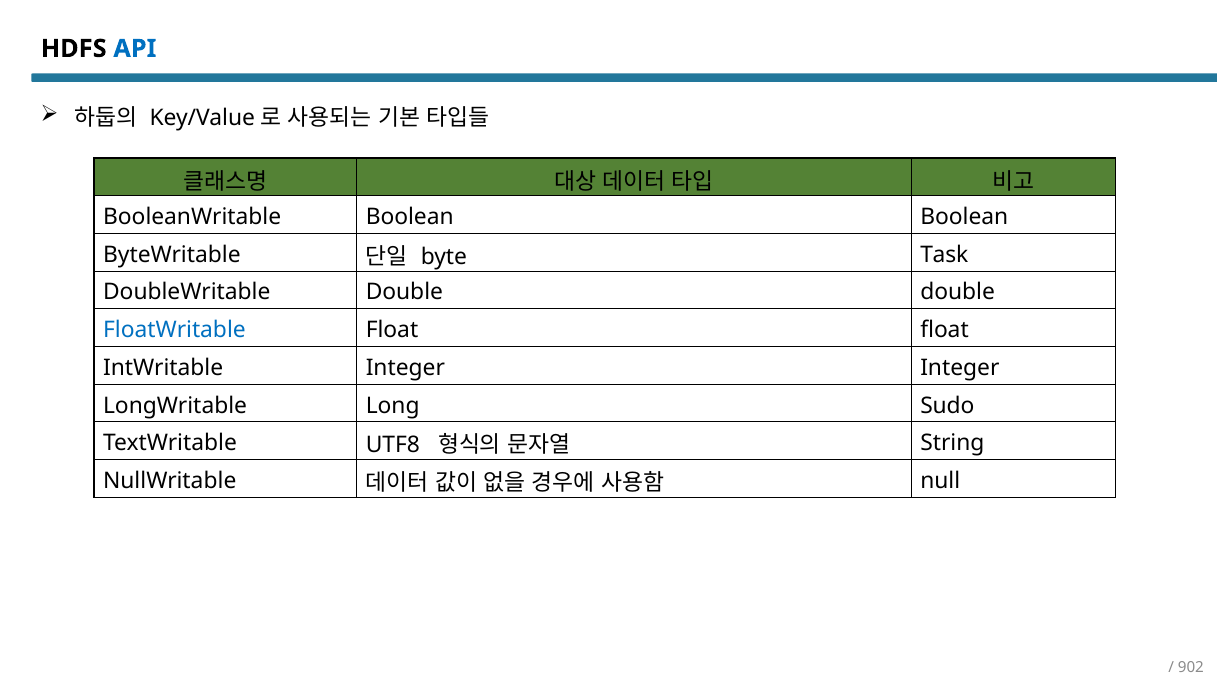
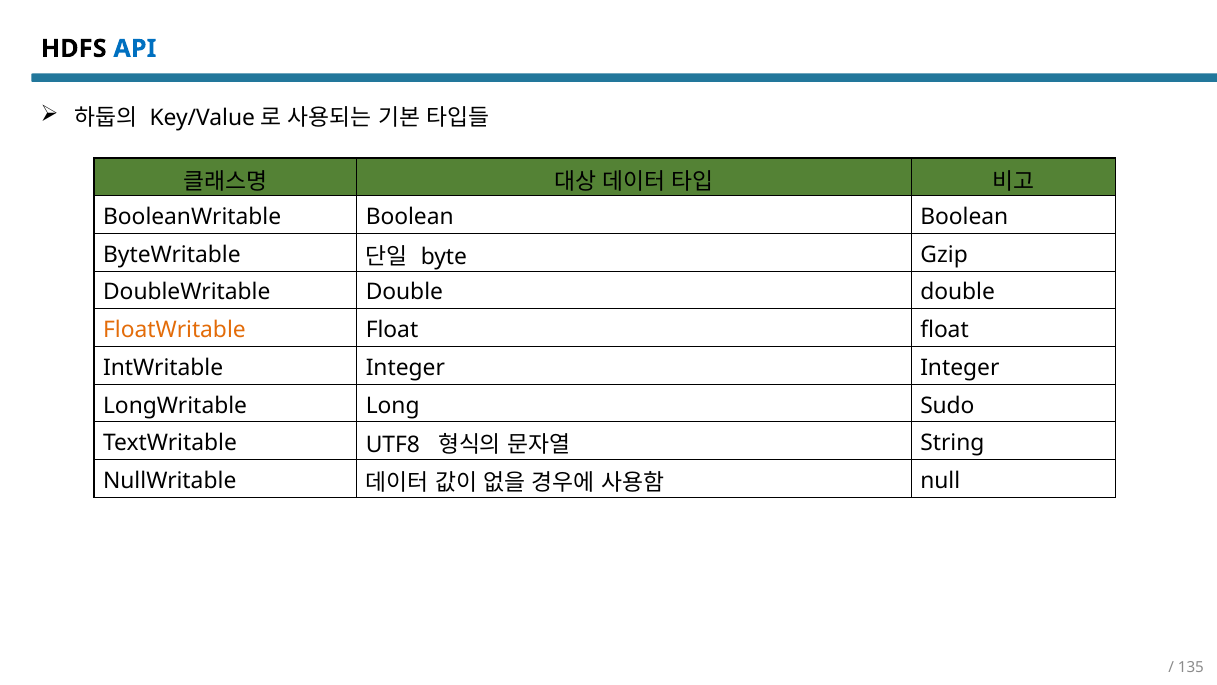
Task: Task -> Gzip
FloatWritable colour: blue -> orange
902: 902 -> 135
